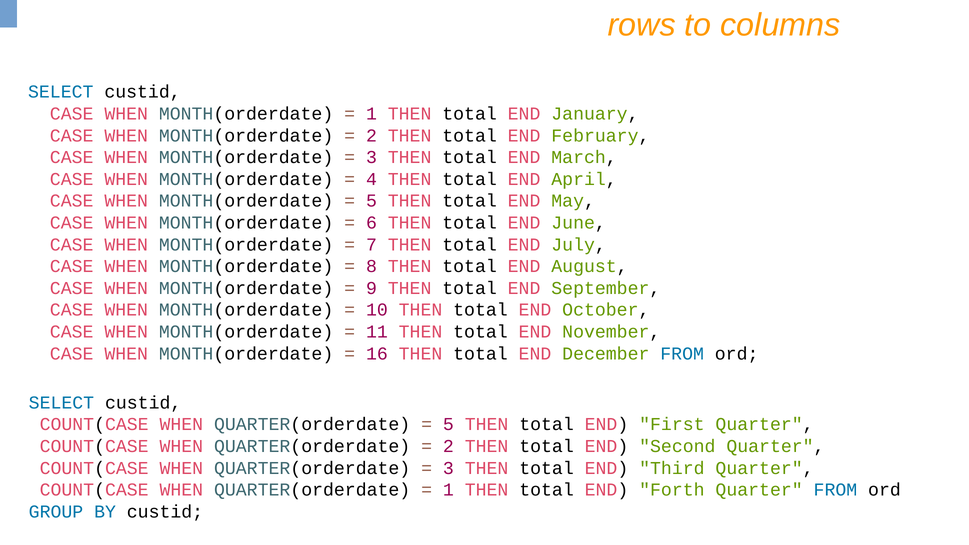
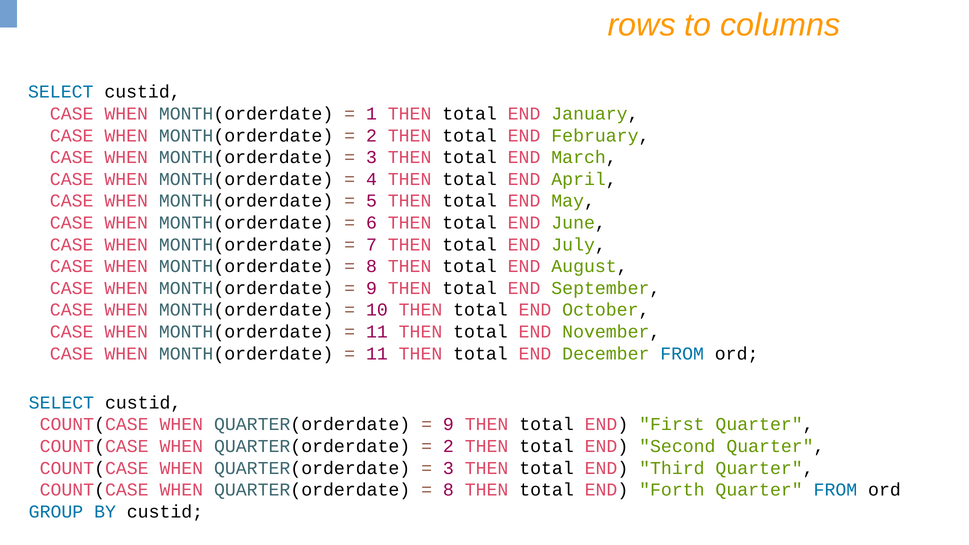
16 at (377, 354): 16 -> 11
5 at (448, 424): 5 -> 9
1 at (448, 490): 1 -> 8
